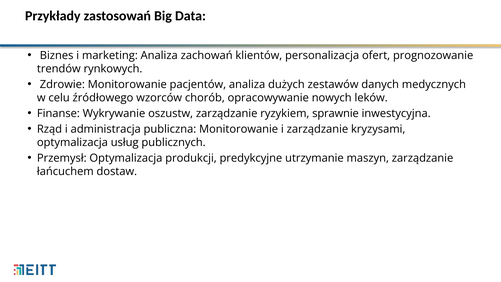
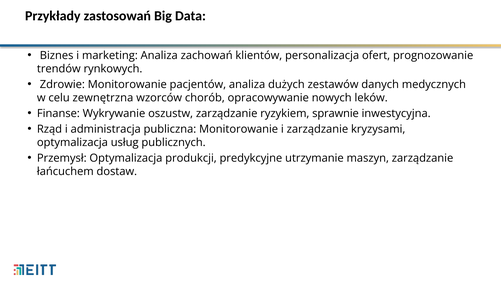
źródłowego: źródłowego -> zewnętrzna
